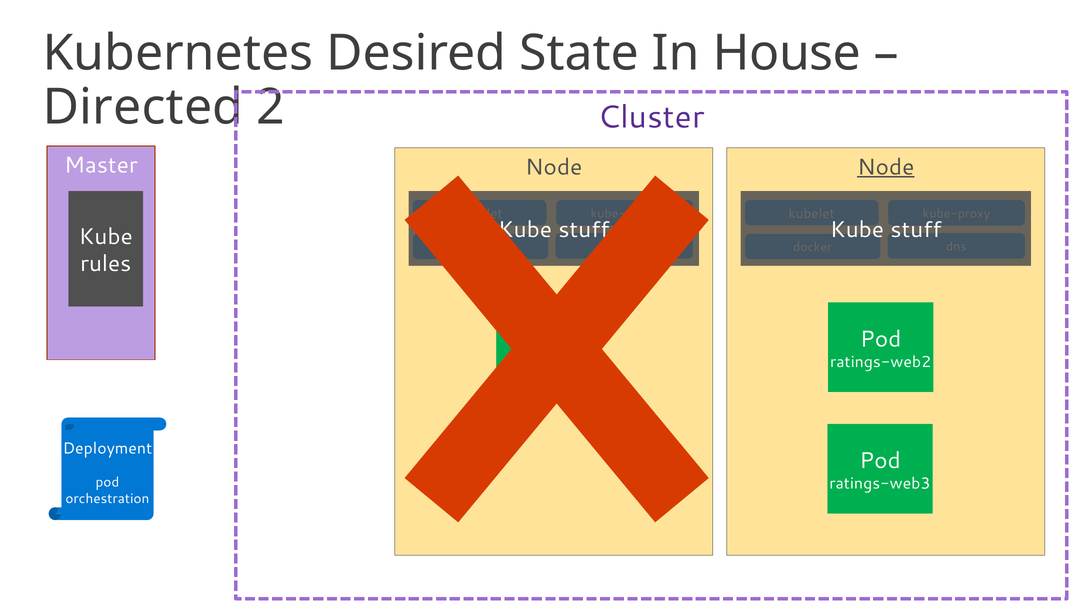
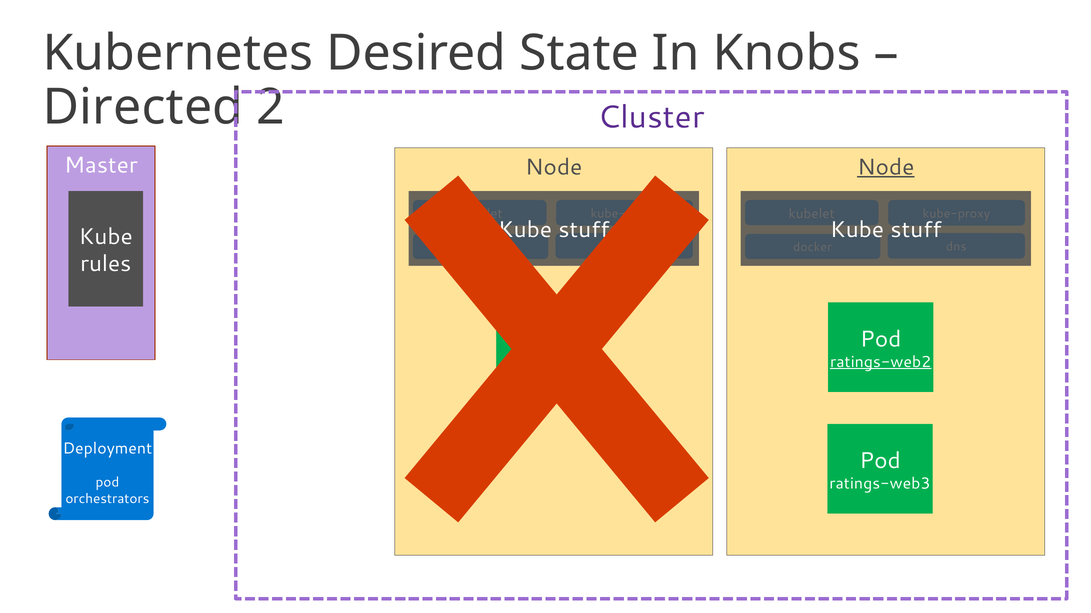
House: House -> Knobs
ratings-web2 underline: none -> present
orchestration: orchestration -> orchestrators
